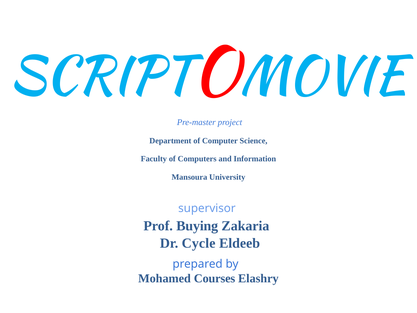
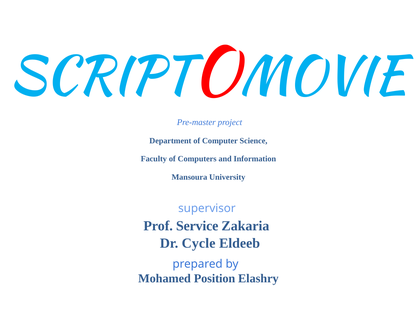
Buying: Buying -> Service
Courses: Courses -> Position
